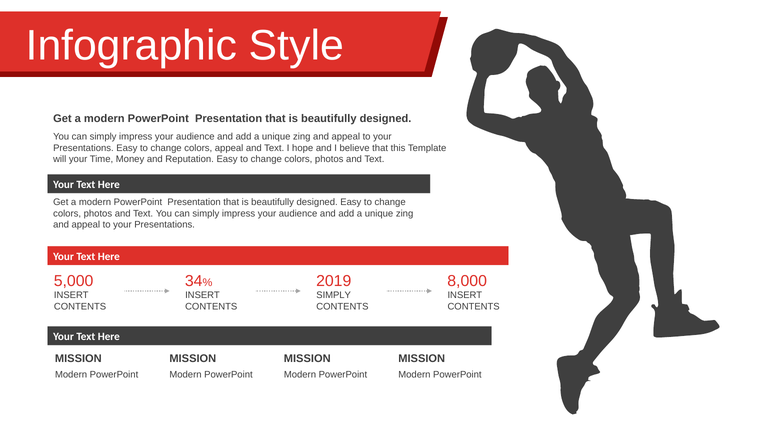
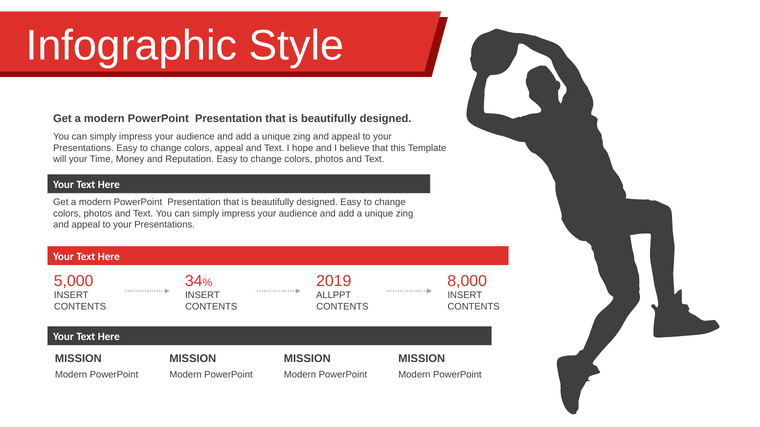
SIMPLY at (334, 295): SIMPLY -> ALLPPT
